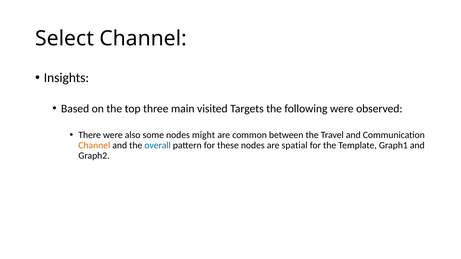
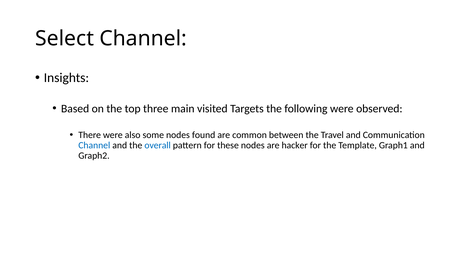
might: might -> found
Channel at (94, 146) colour: orange -> blue
spatial: spatial -> hacker
